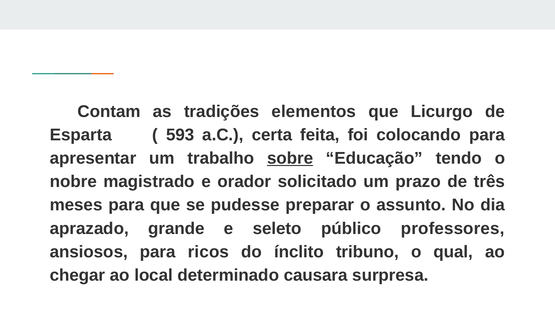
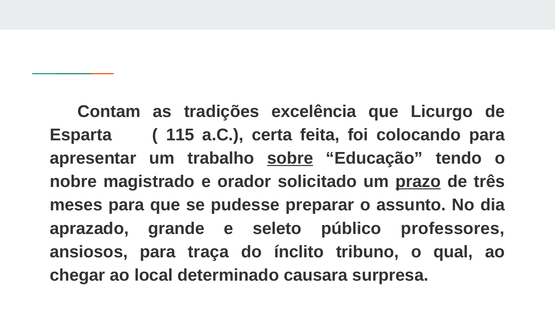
elementos: elementos -> excelência
593: 593 -> 115
prazo underline: none -> present
ricos: ricos -> traça
